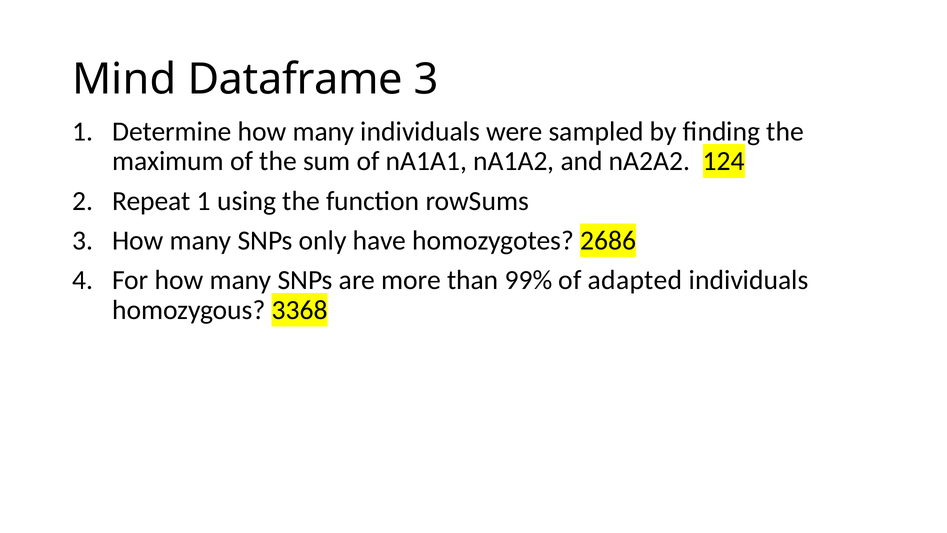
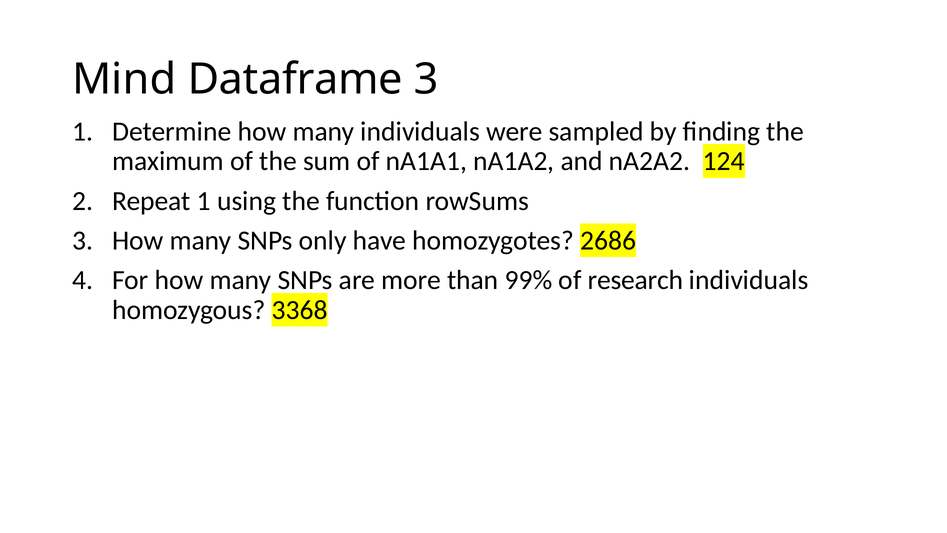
adapted: adapted -> research
